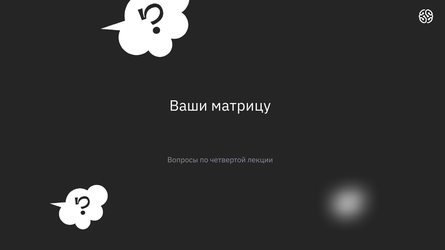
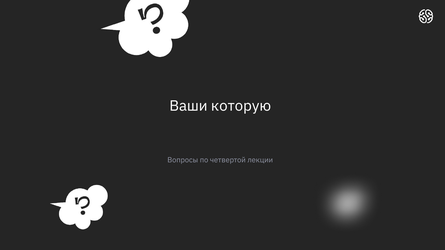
матрицу: матрицу -> которую
